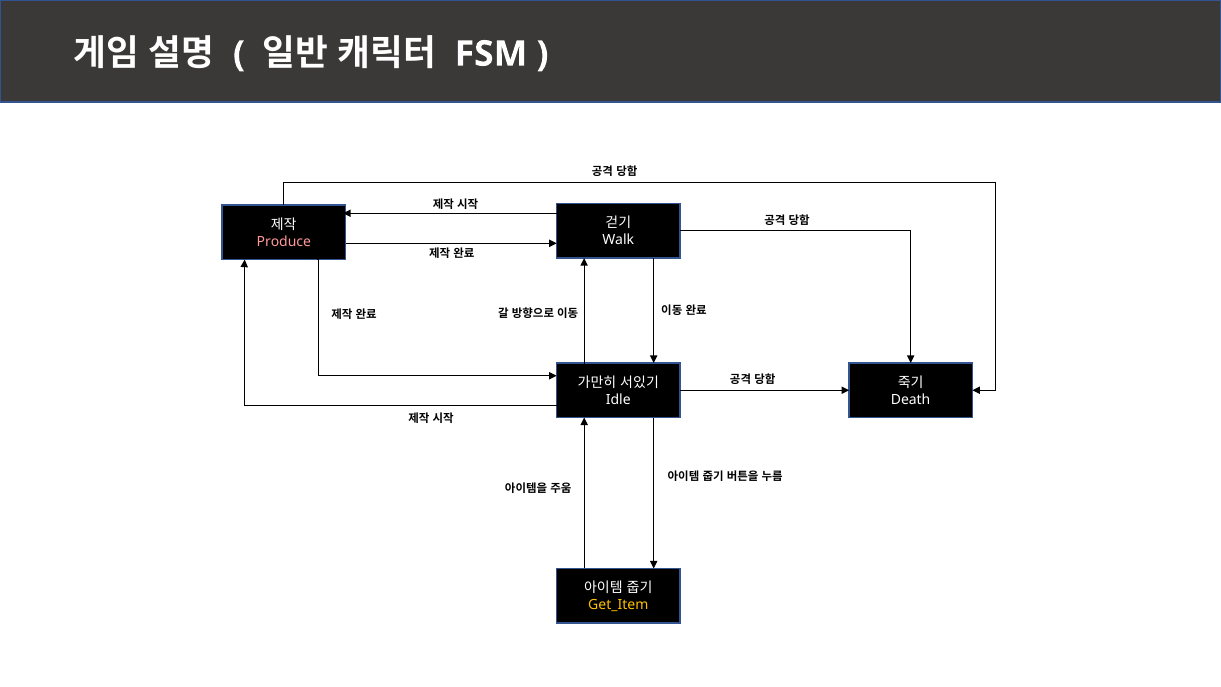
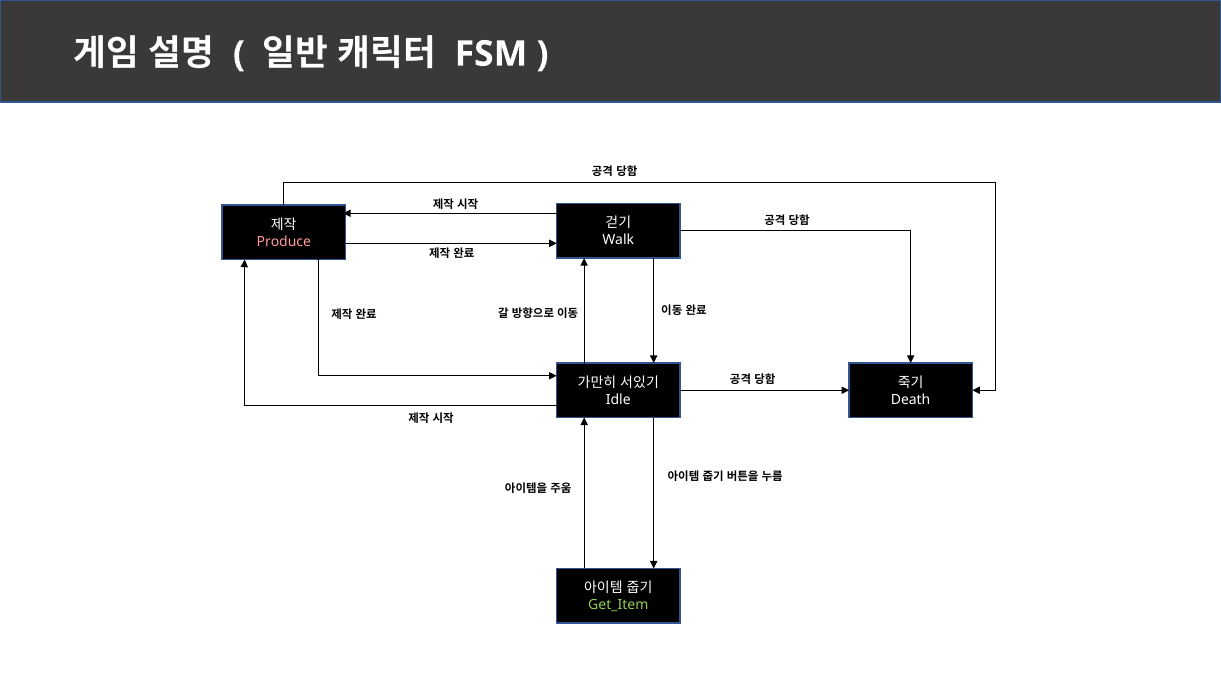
Get_Item colour: yellow -> light green
